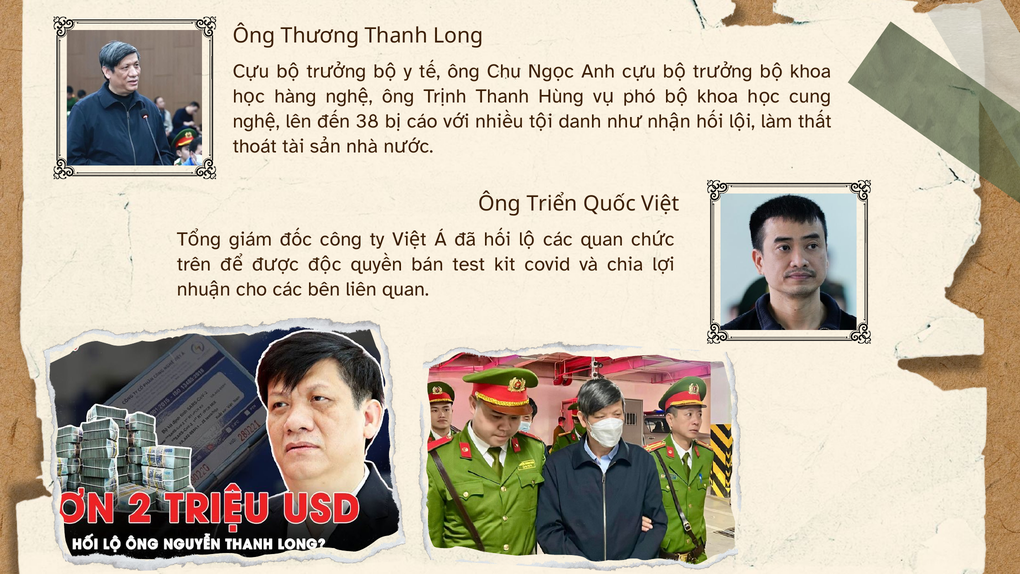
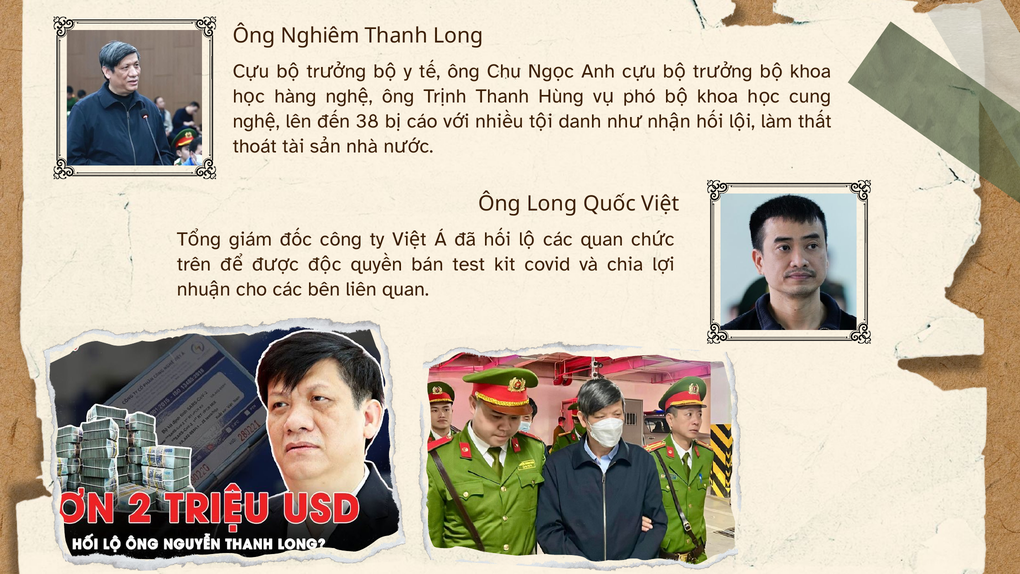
Thương: Thương -> Nghiêm
Ông Triển: Triển -> Long
